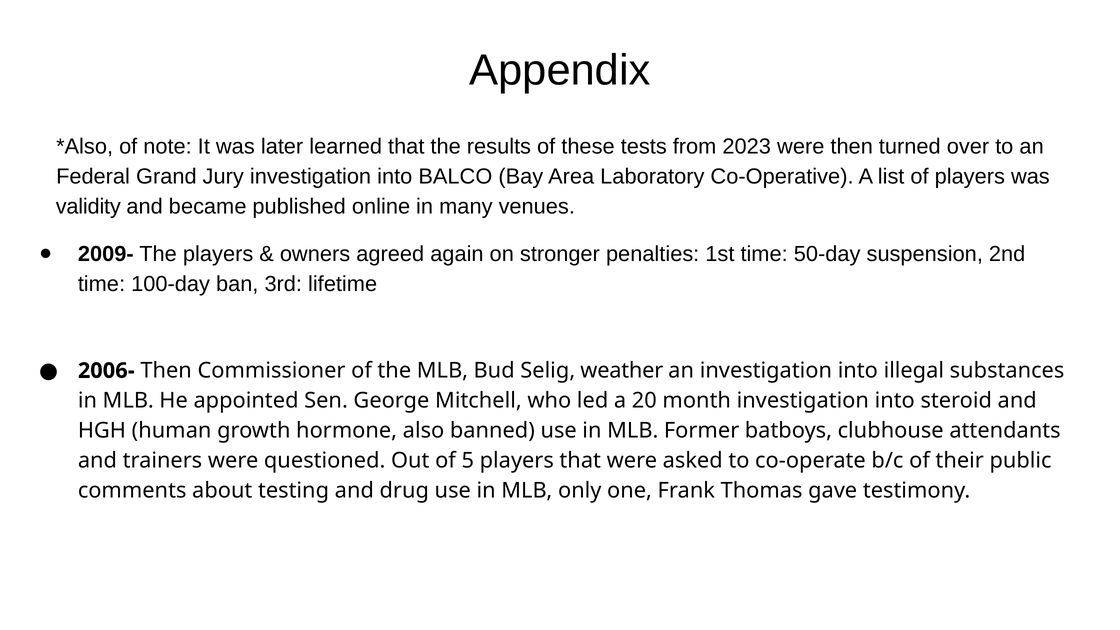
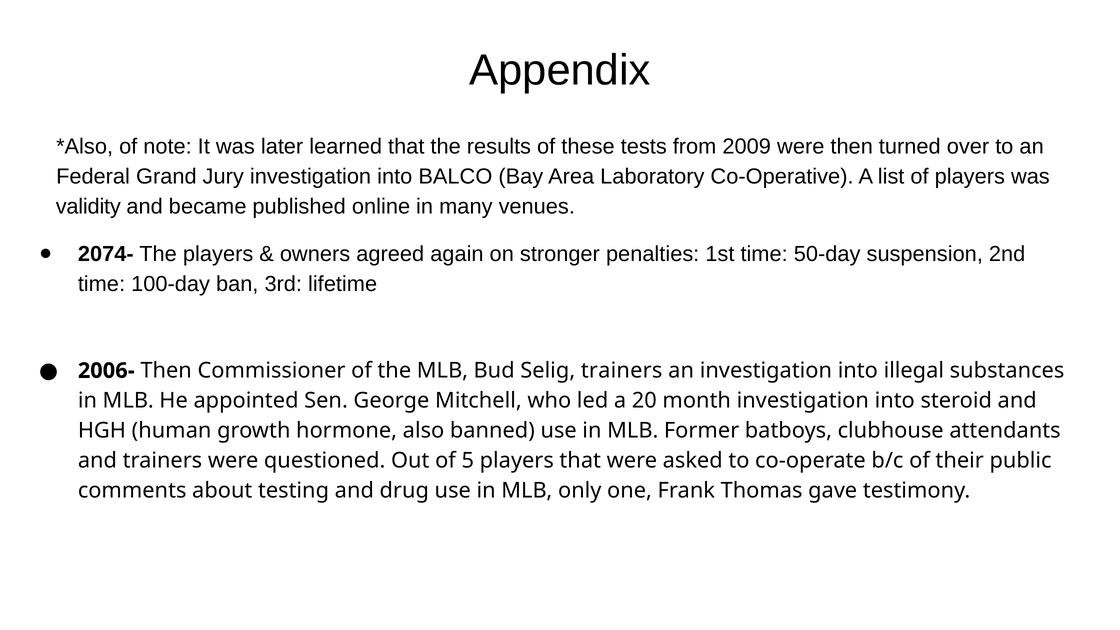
2023: 2023 -> 2009
2009-: 2009- -> 2074-
Selig weather: weather -> trainers
